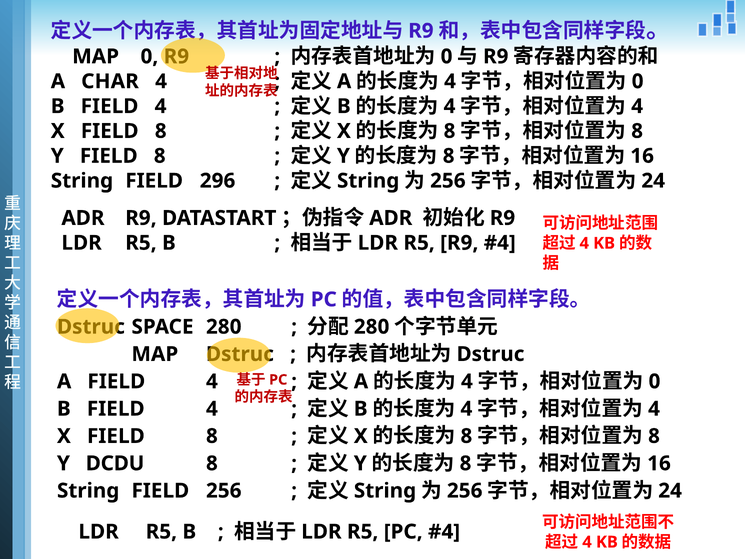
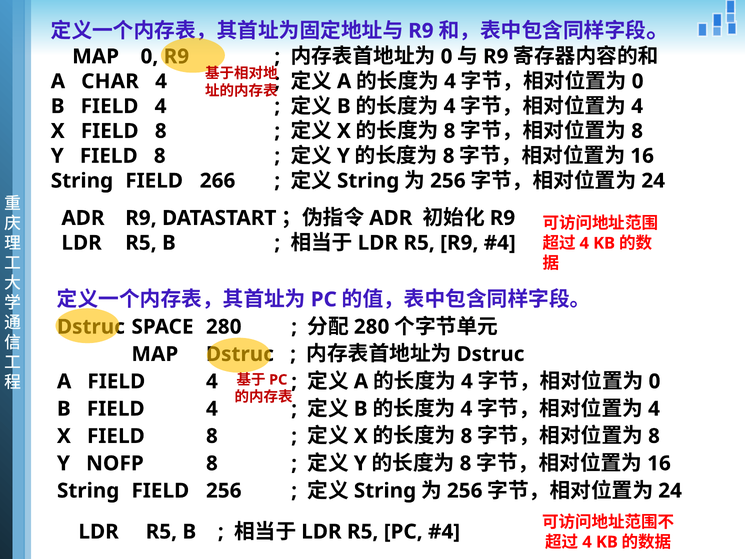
296: 296 -> 266
DCDU: DCDU -> NOFP
